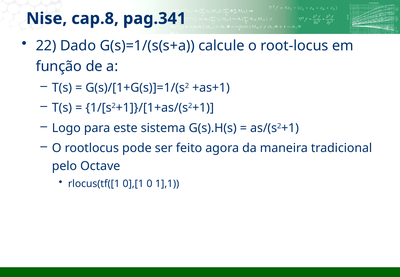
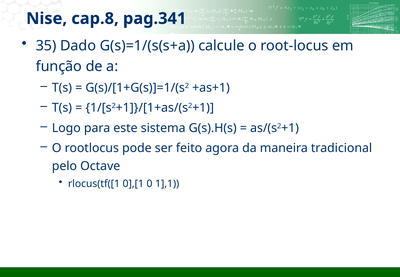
22: 22 -> 35
